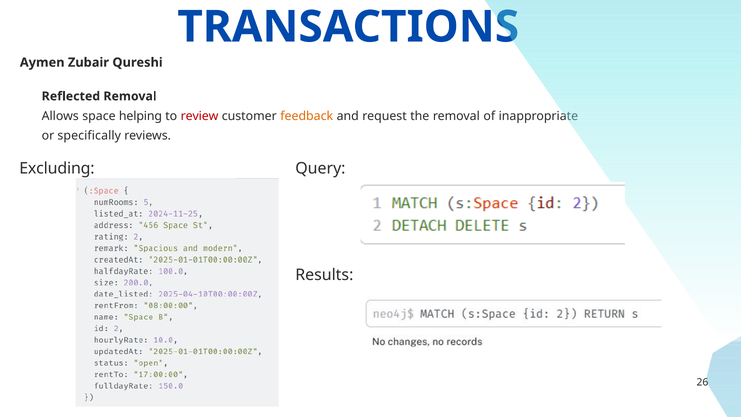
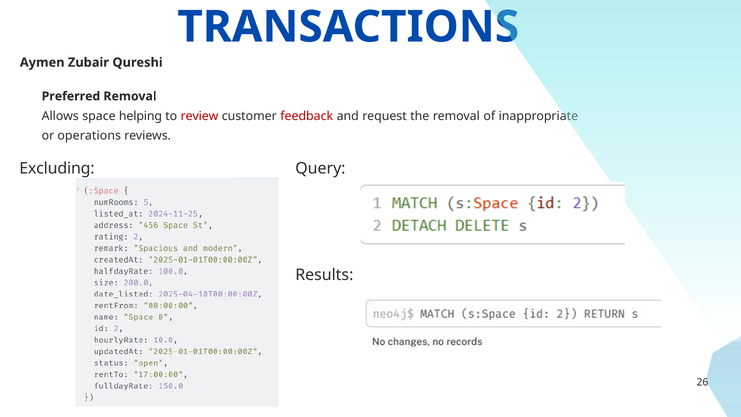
Reflected: Reflected -> Preferred
feedback colour: orange -> red
specifically: specifically -> operations
